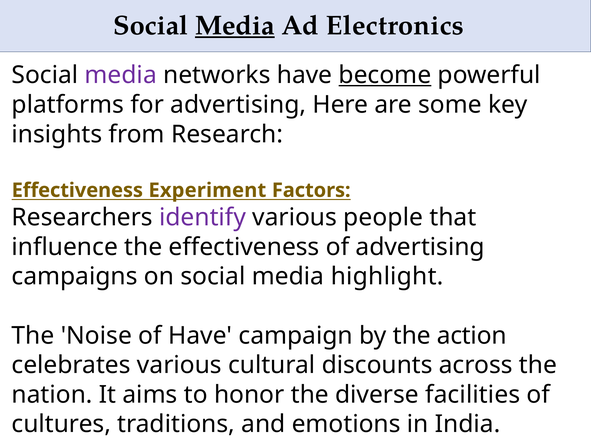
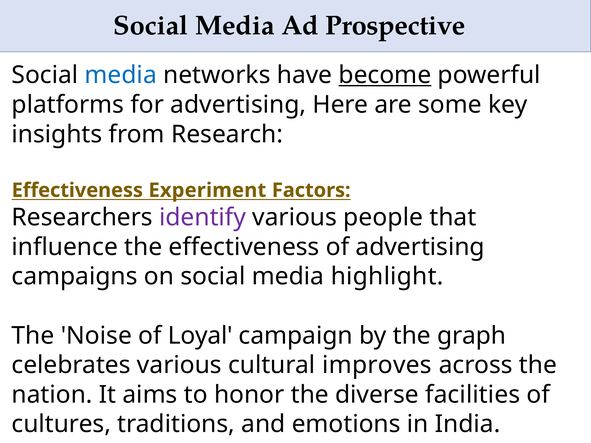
Media at (235, 26) underline: present -> none
Electronics: Electronics -> Prospective
media at (121, 75) colour: purple -> blue
of Have: Have -> Loyal
action: action -> graph
discounts: discounts -> improves
